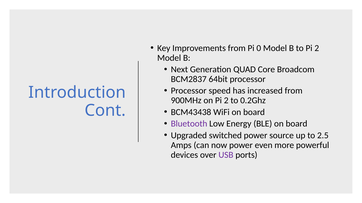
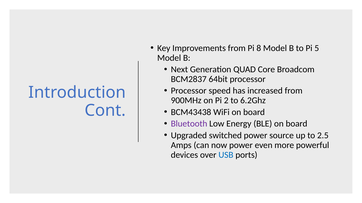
0: 0 -> 8
to Pi 2: 2 -> 5
0.2Ghz: 0.2Ghz -> 6.2Ghz
USB colour: purple -> blue
